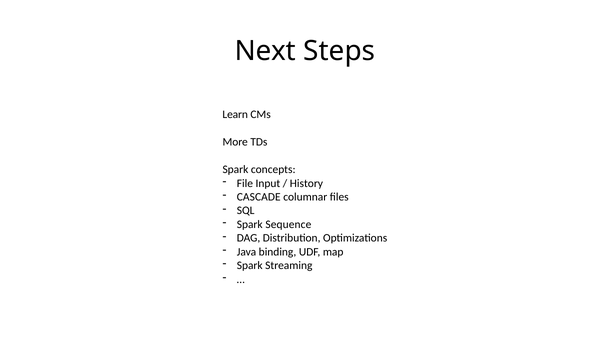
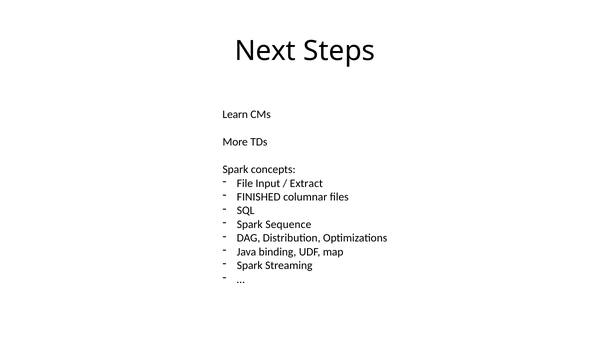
History: History -> Extract
CASCADE: CASCADE -> FINISHED
